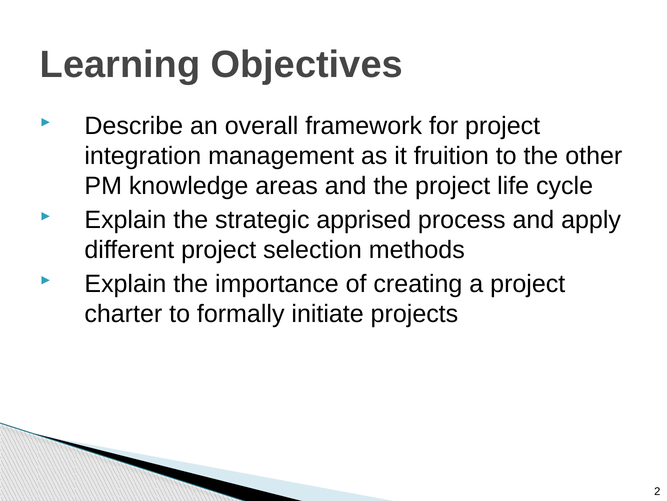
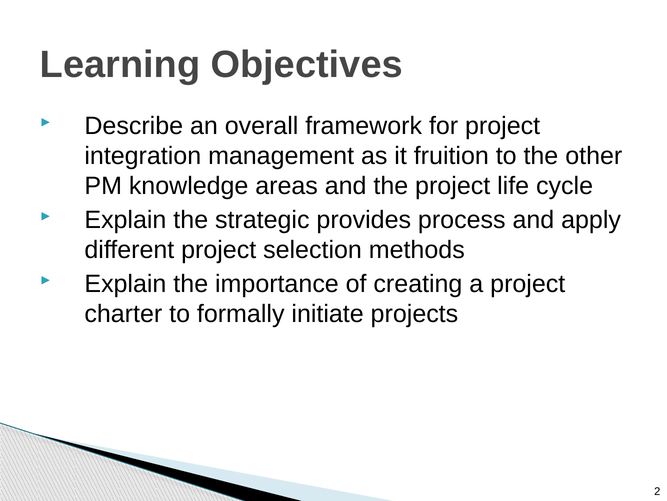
apprised: apprised -> provides
